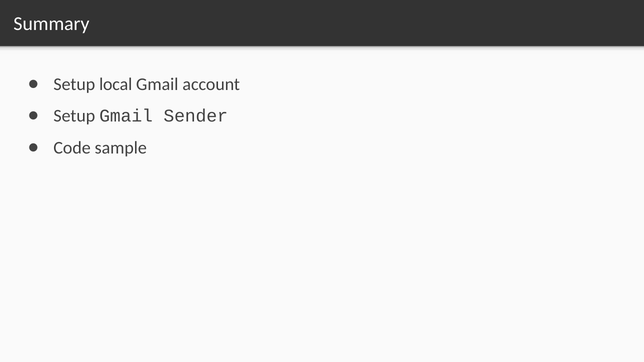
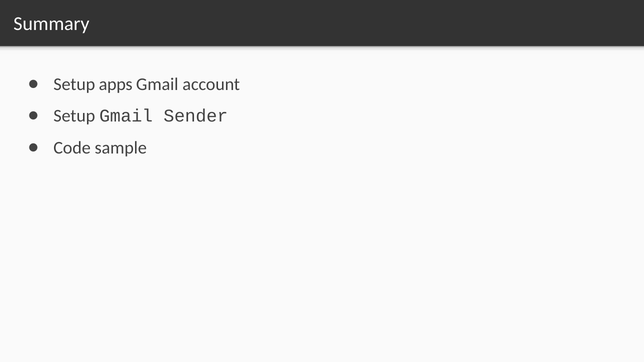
local: local -> apps
